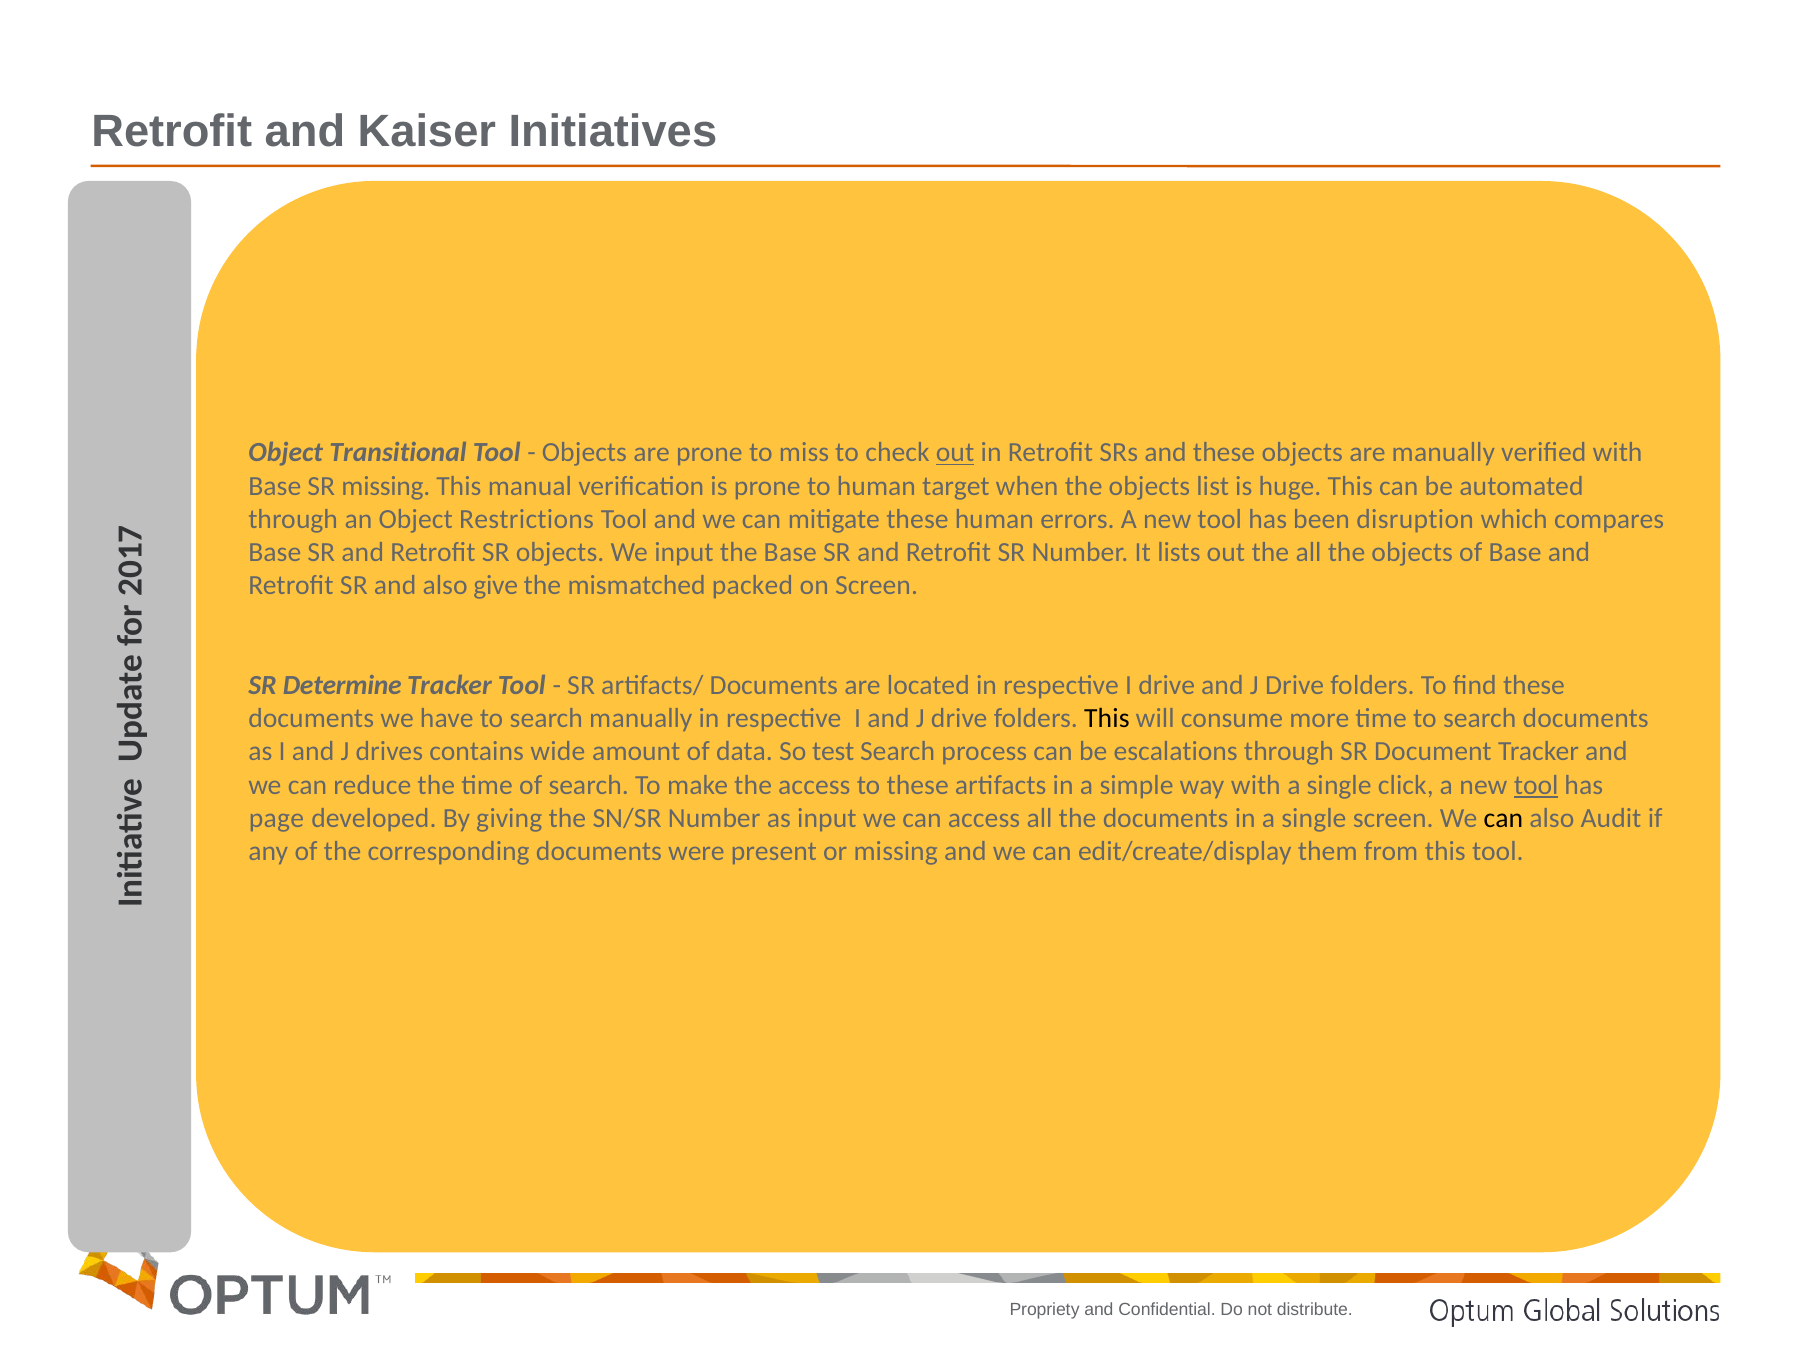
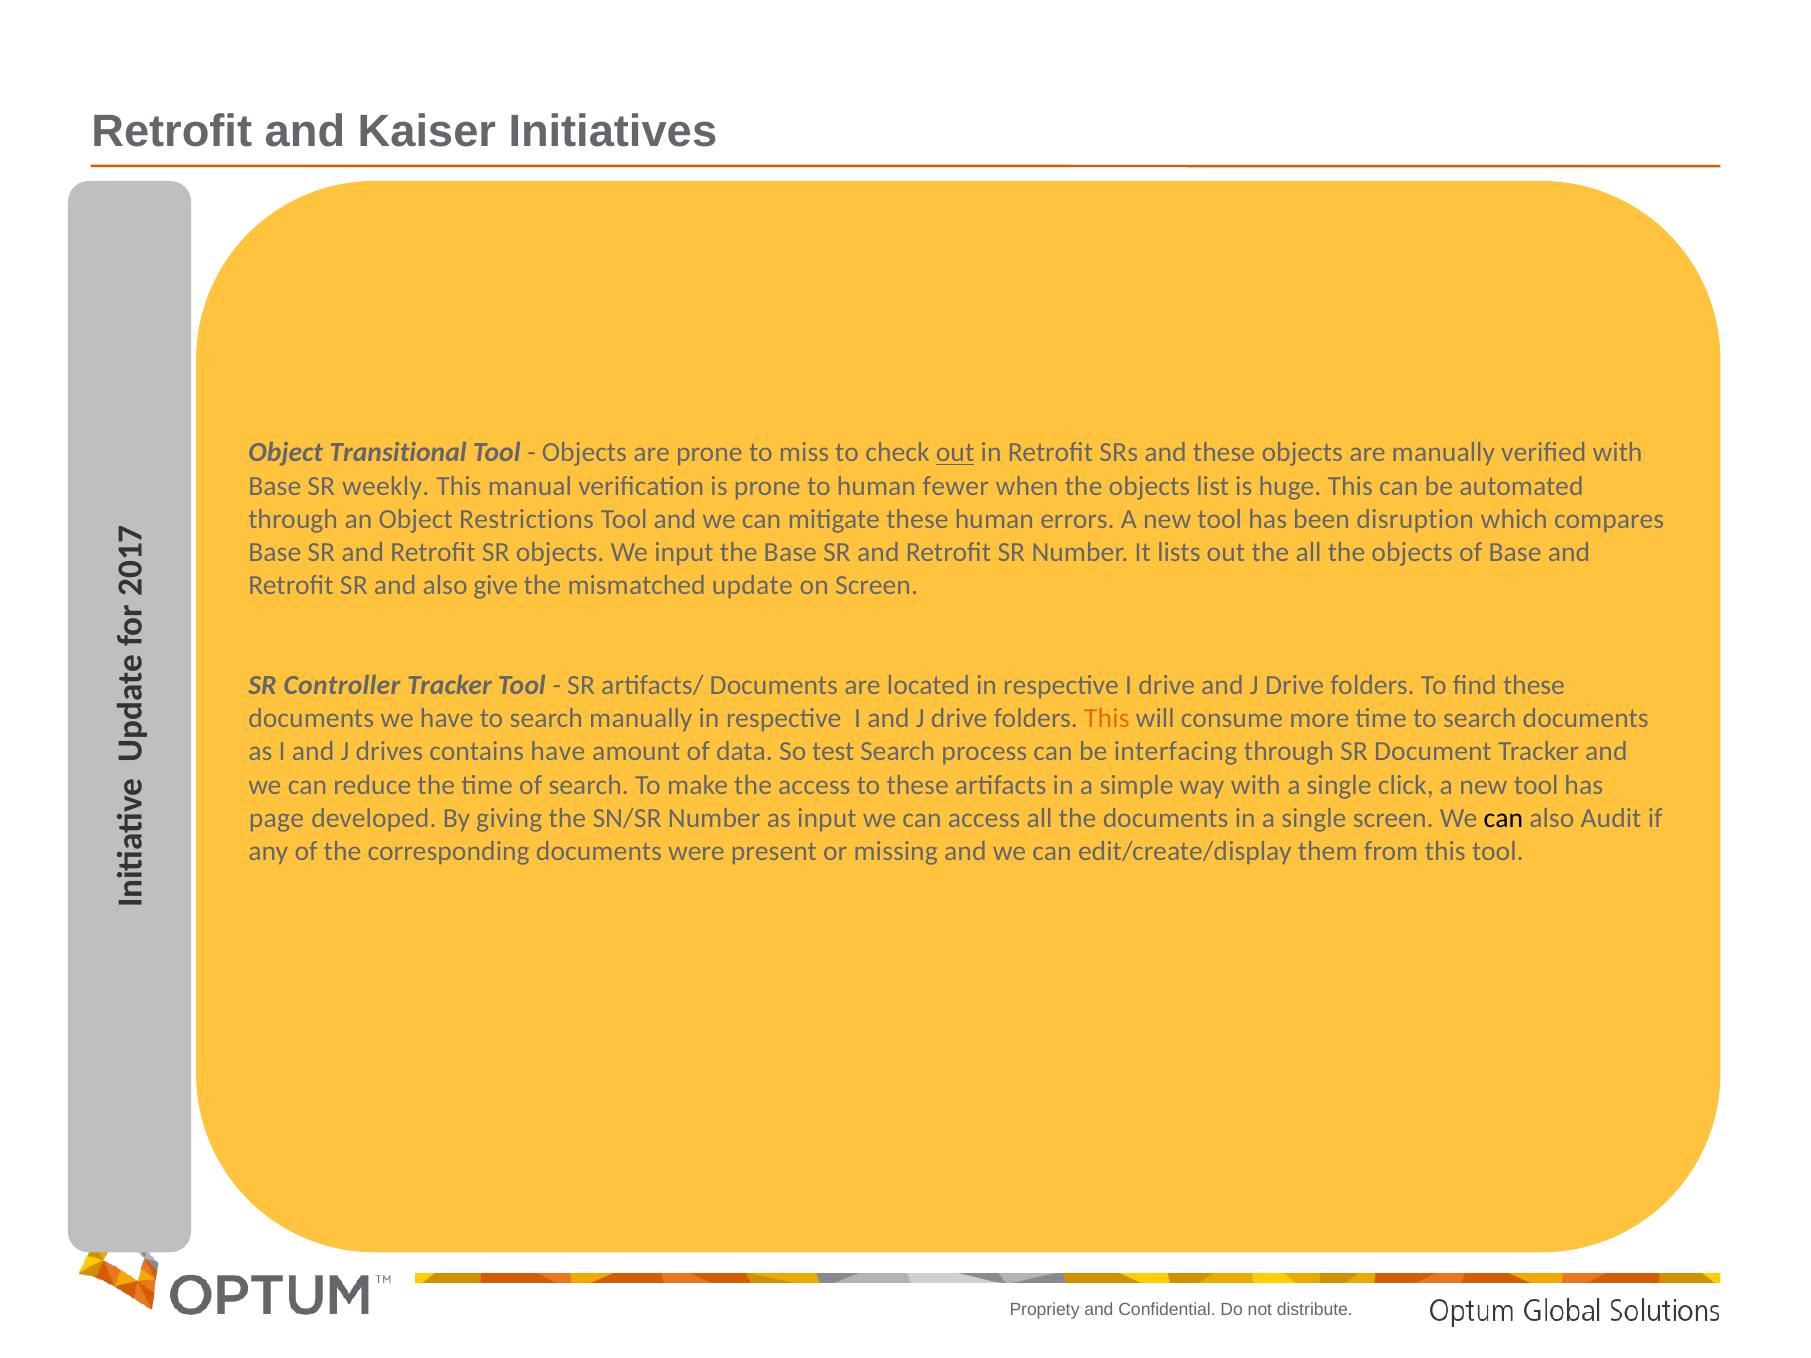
SR missing: missing -> weekly
target: target -> fewer
packed: packed -> update
Determine: Determine -> Controller
This at (1107, 719) colour: black -> orange
contains wide: wide -> have
escalations: escalations -> interfacing
tool at (1536, 785) underline: present -> none
